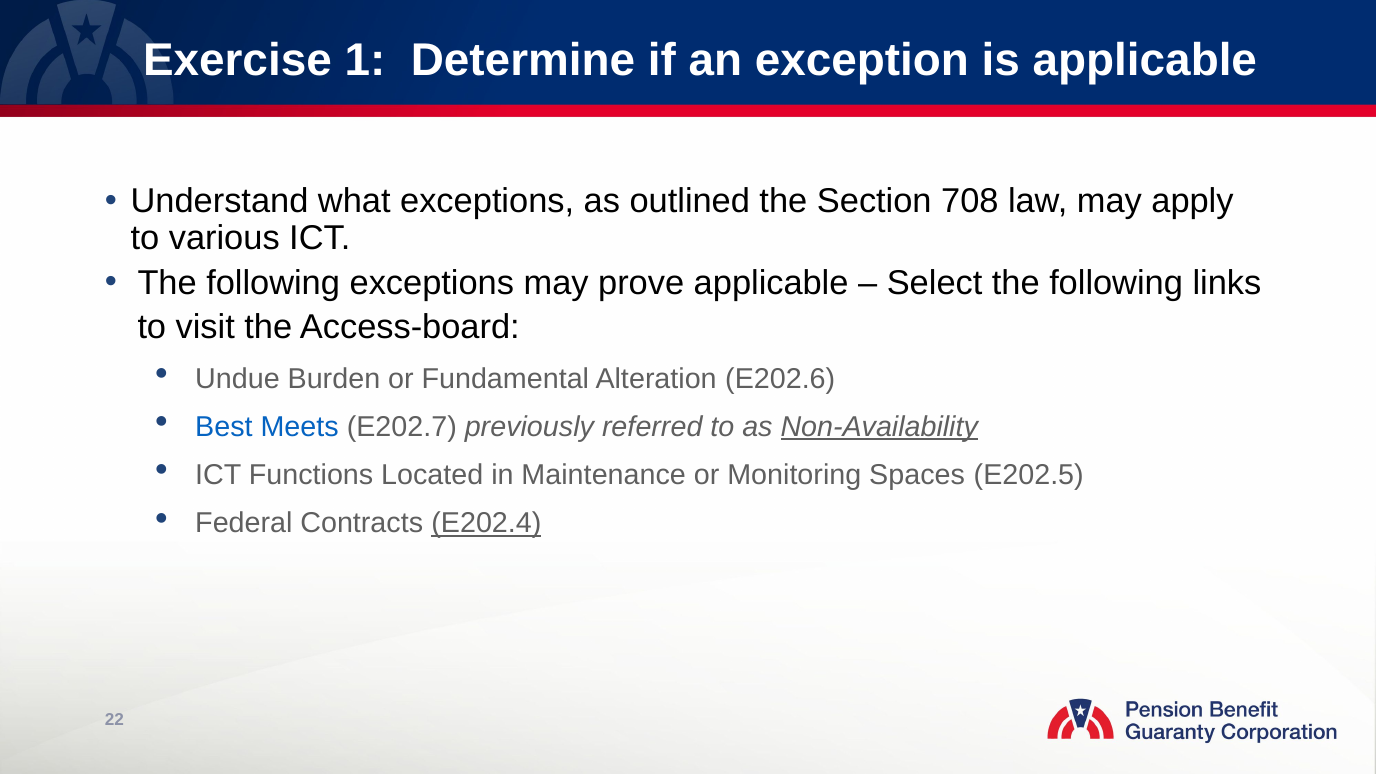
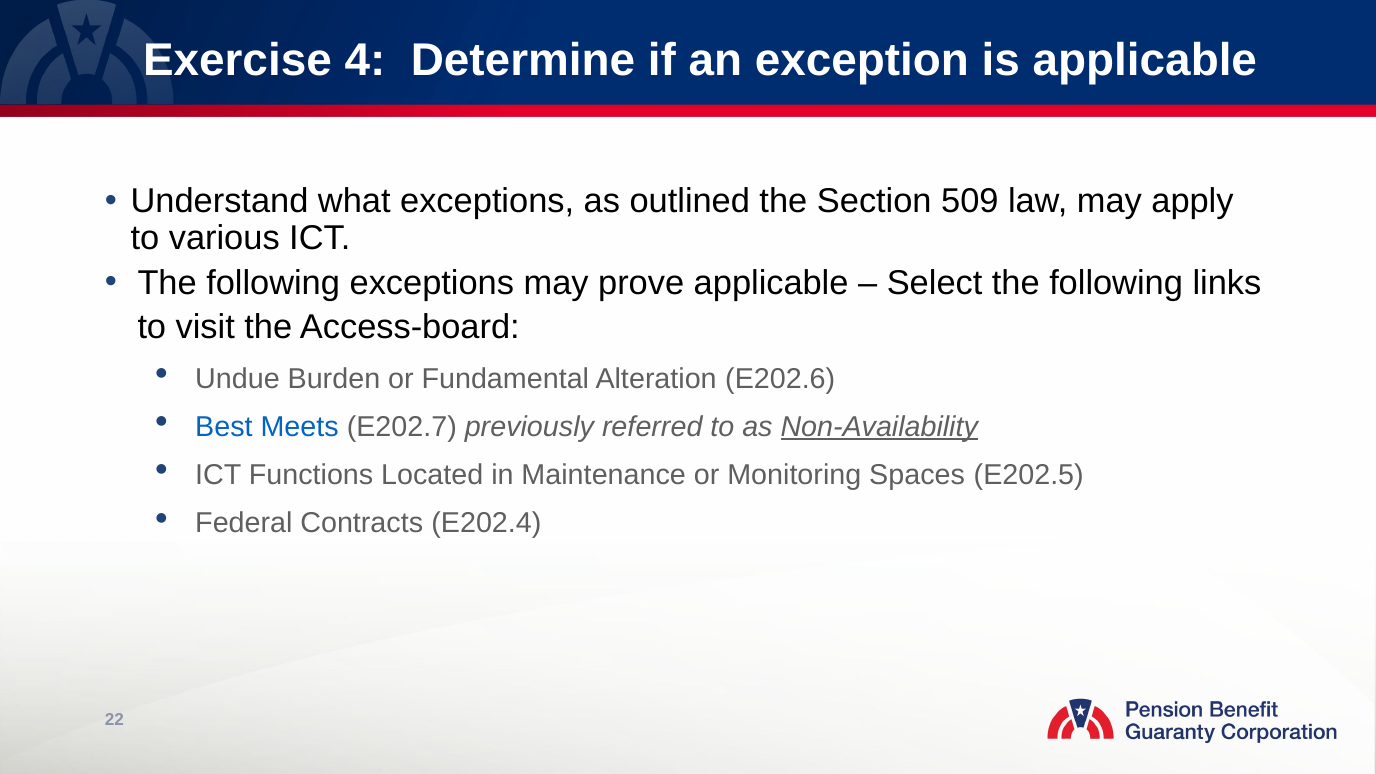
1: 1 -> 4
708: 708 -> 509
E202.4 underline: present -> none
